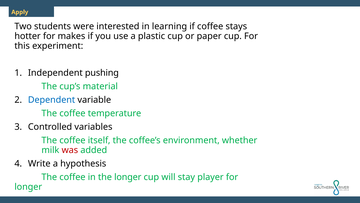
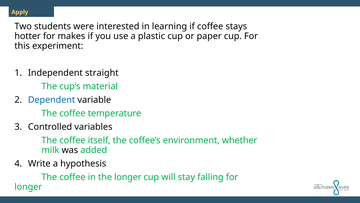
pushing: pushing -> straight
was colour: red -> black
player: player -> falling
